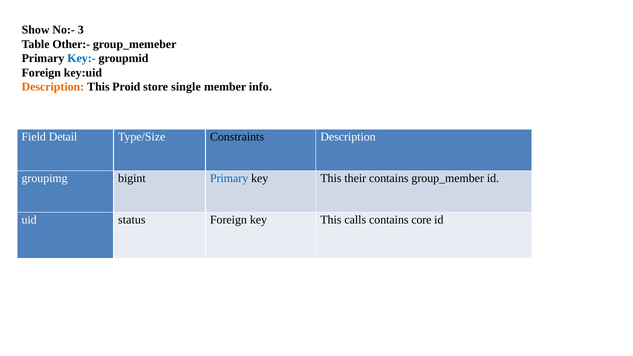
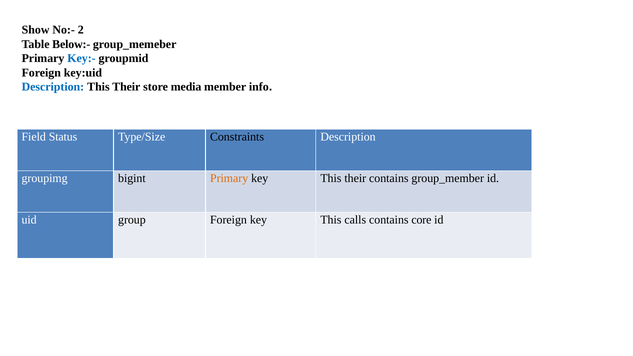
3: 3 -> 2
Other:-: Other:- -> Below:-
Description at (53, 87) colour: orange -> blue
Proid at (126, 87): Proid -> Their
single: single -> media
Detail: Detail -> Status
Primary at (229, 178) colour: blue -> orange
status: status -> group
